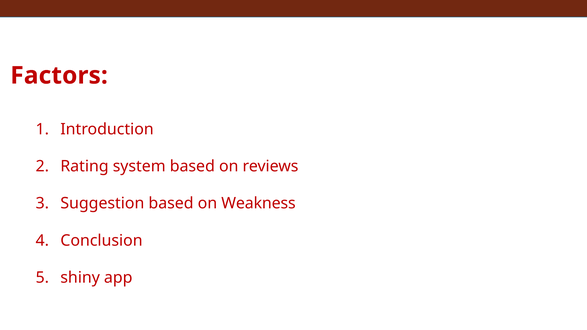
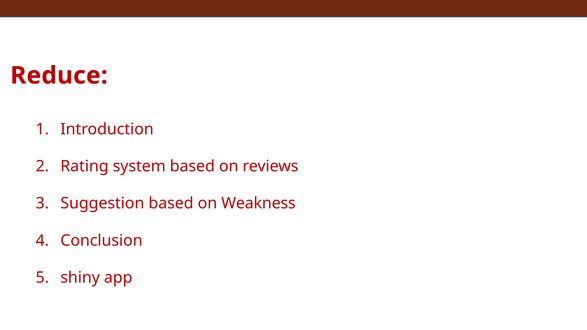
Factors: Factors -> Reduce
